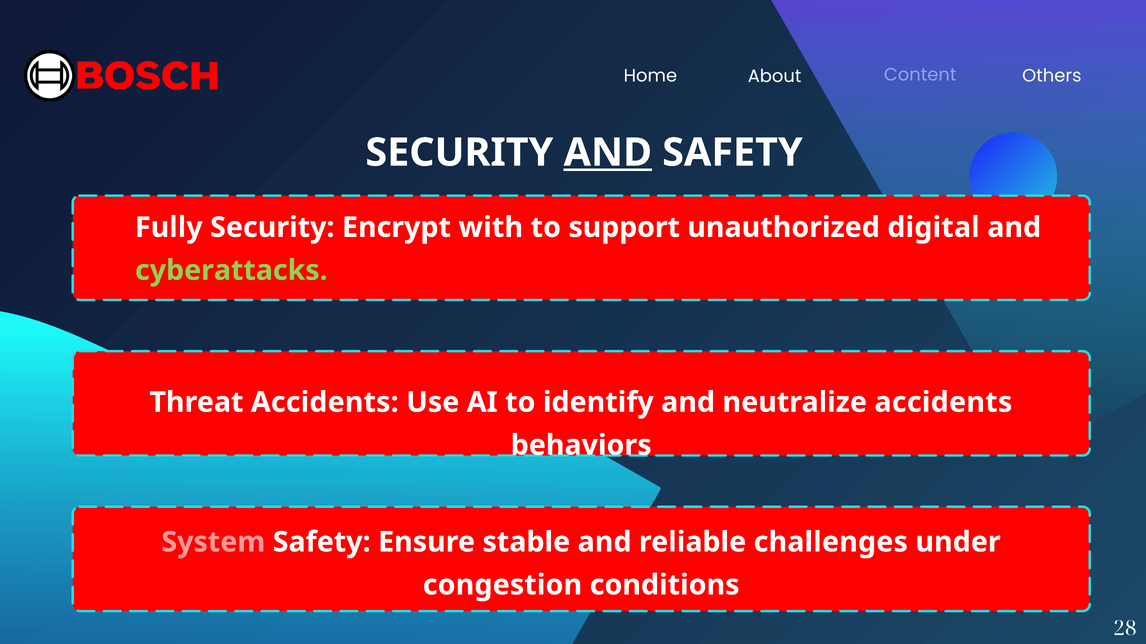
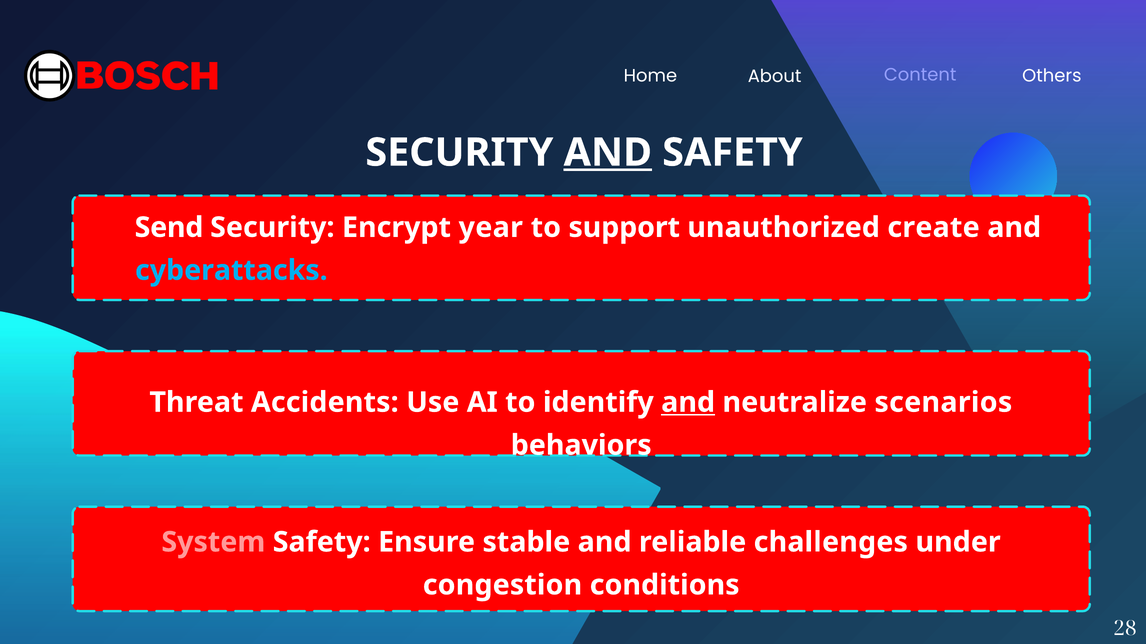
Fully: Fully -> Send
with: with -> year
digital: digital -> create
cyberattacks colour: light green -> light blue
and at (688, 403) underline: none -> present
neutralize accidents: accidents -> scenarios
